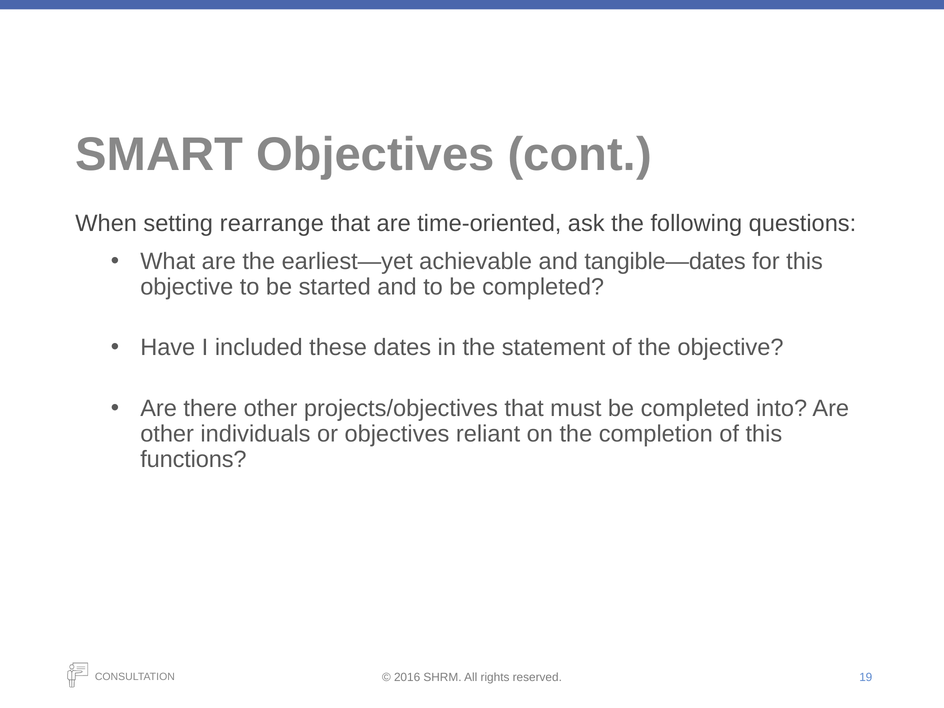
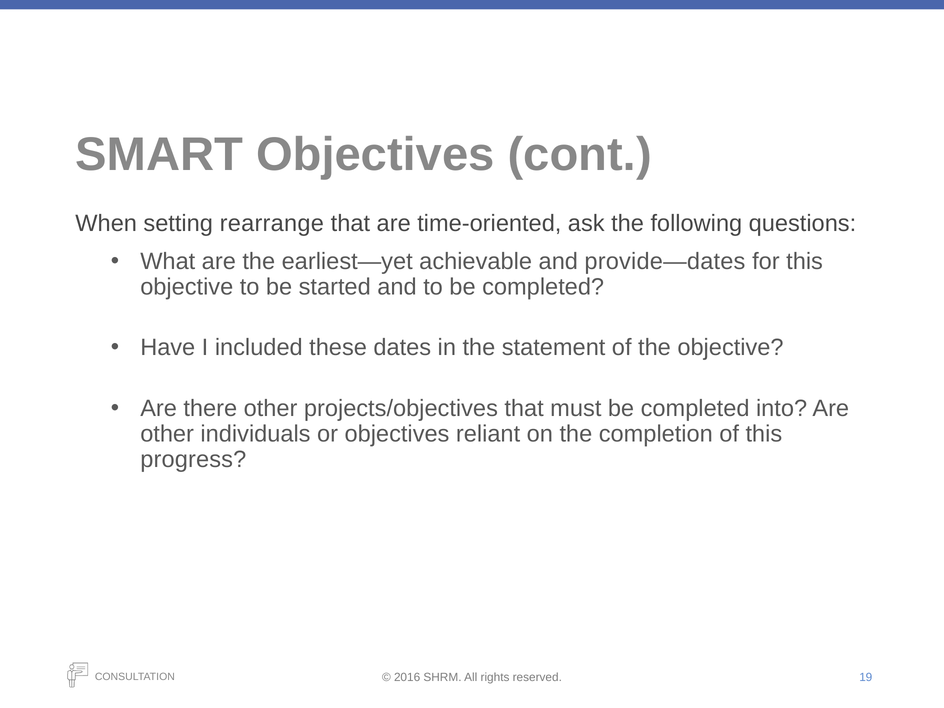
tangible—dates: tangible—dates -> provide—dates
functions: functions -> progress
